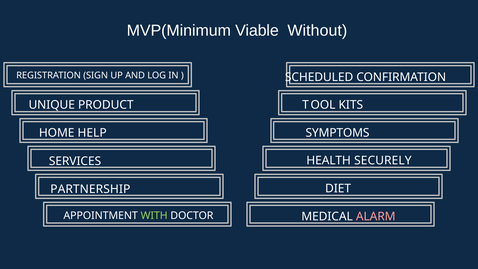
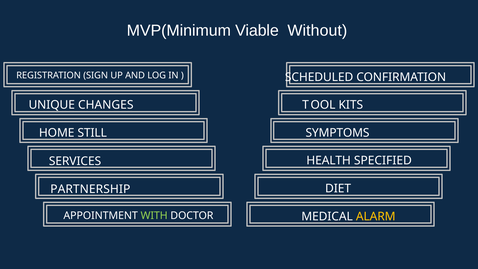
PRODUCT: PRODUCT -> CHANGES
HELP: HELP -> STILL
SECURELY: SECURELY -> SPECIFIED
ALARM colour: pink -> yellow
